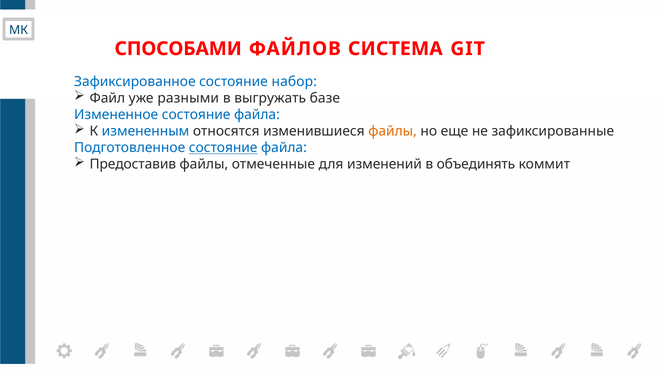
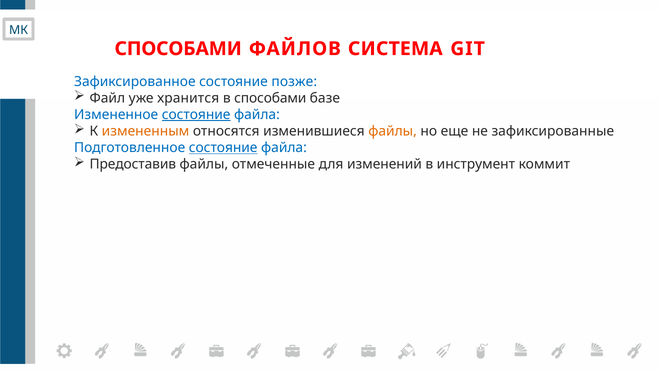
набор: набор -> позже
разными: разными -> хранится
в выгружать: выгружать -> способами
состояние at (196, 115) underline: none -> present
измененным colour: blue -> orange
объединять: объединять -> инструмент
